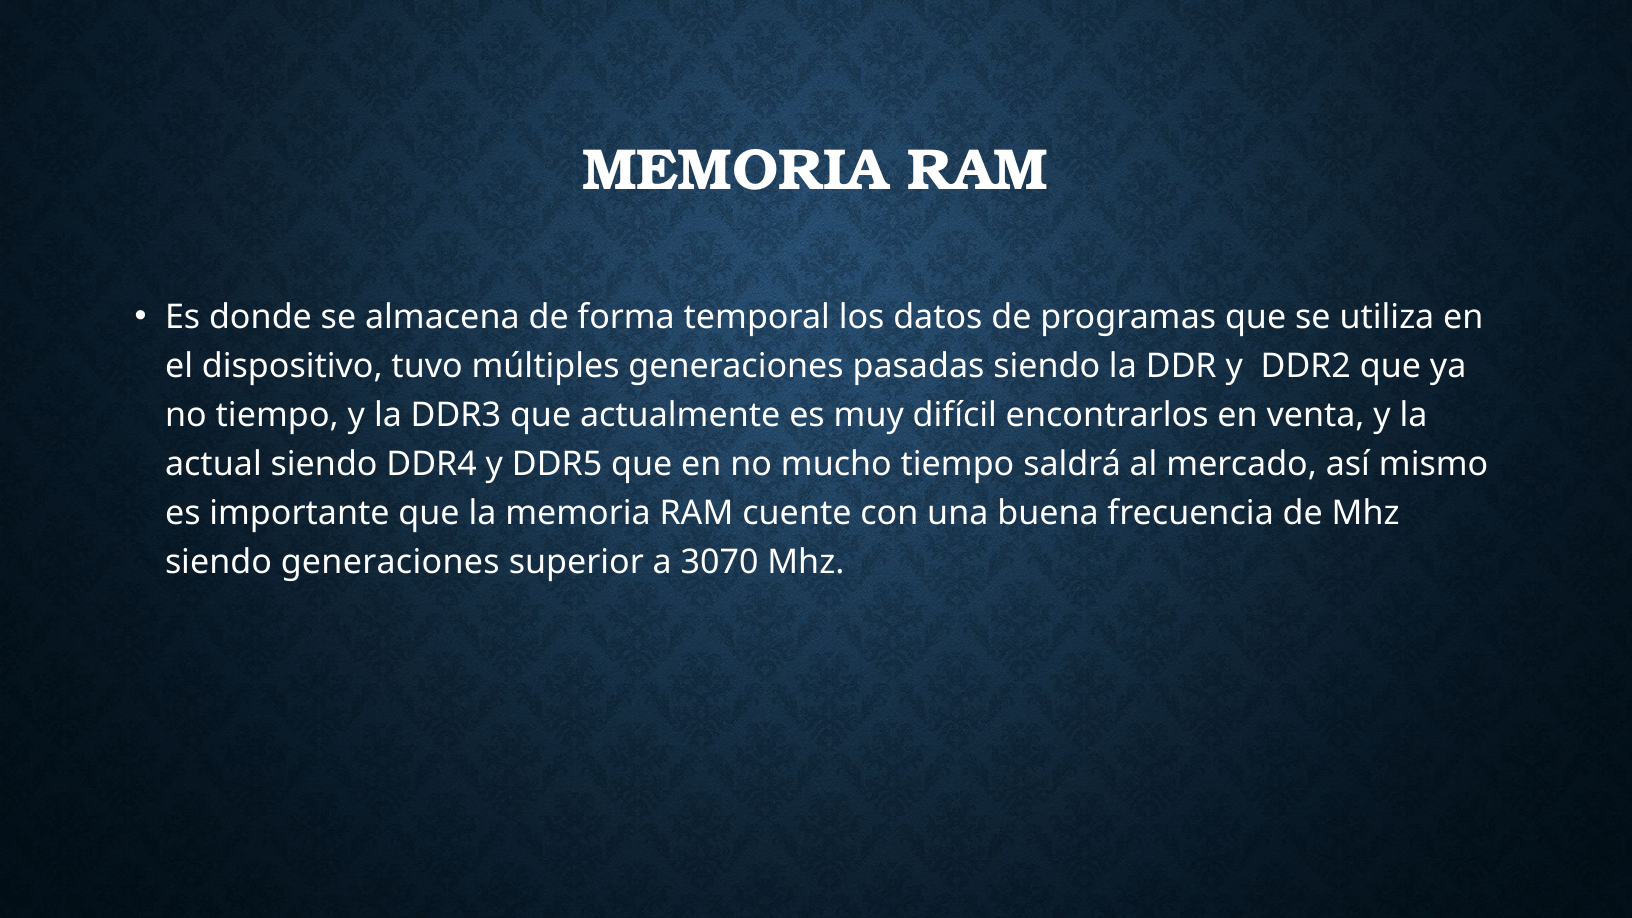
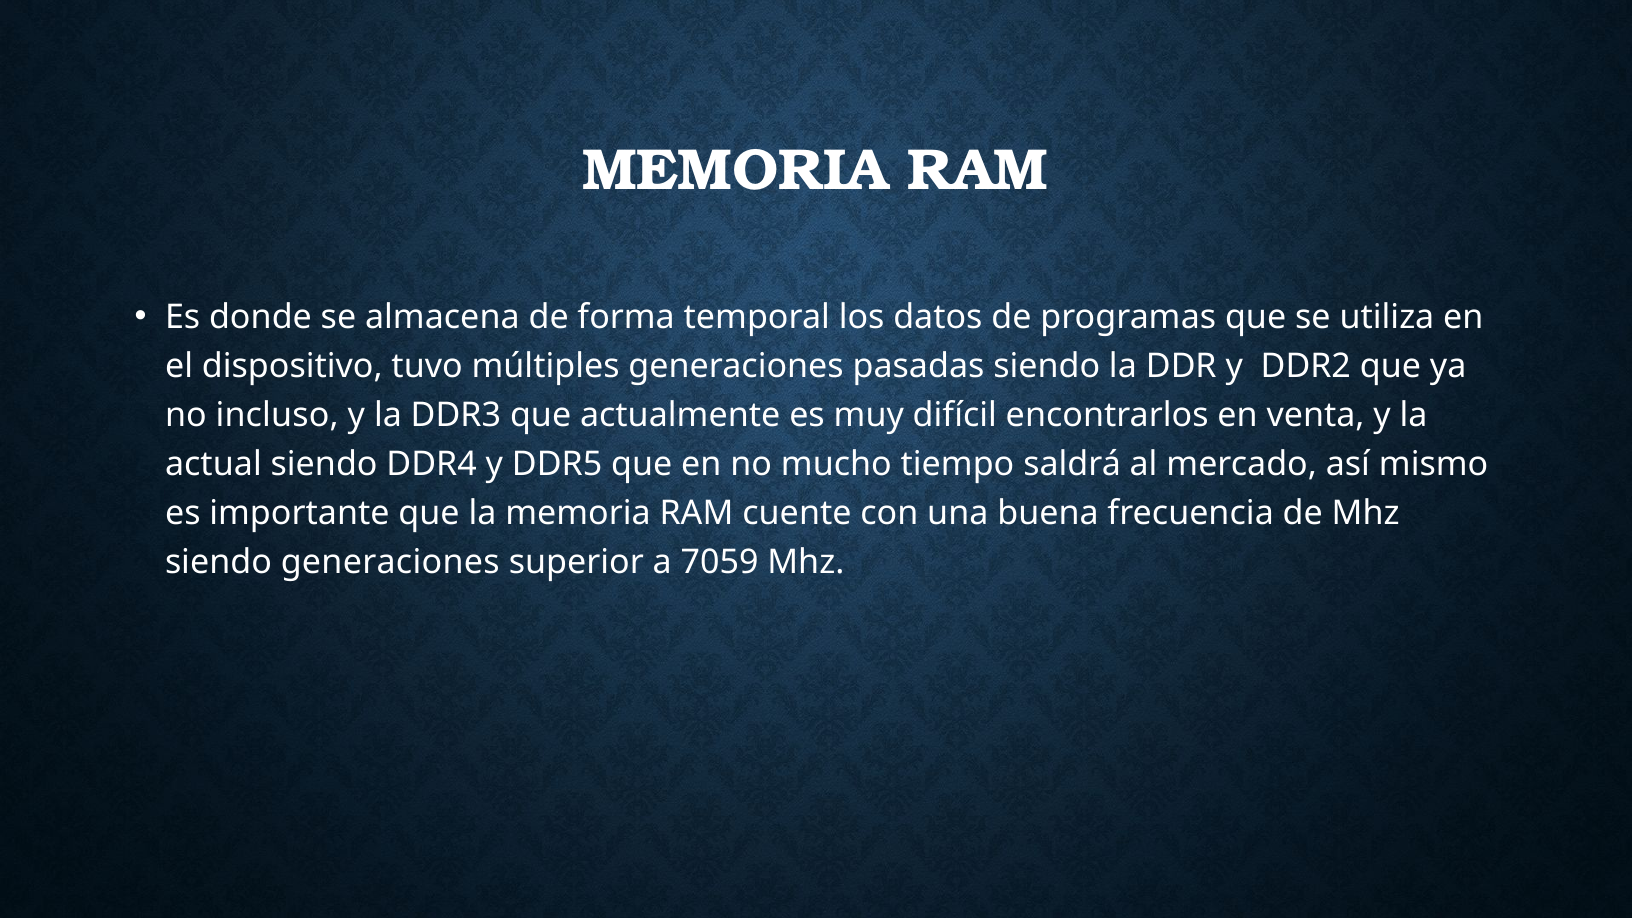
no tiempo: tiempo -> incluso
3070: 3070 -> 7059
